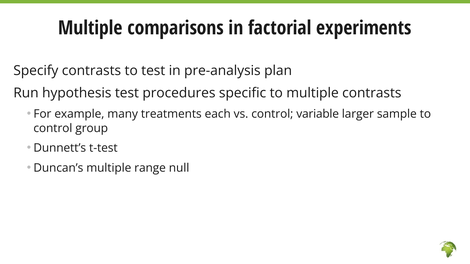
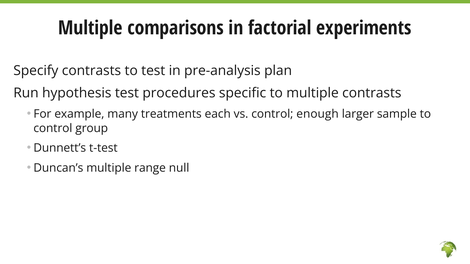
variable: variable -> enough
